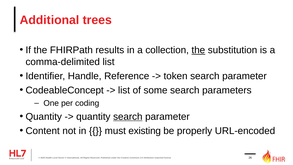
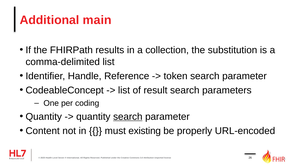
trees: trees -> main
the at (198, 50) underline: present -> none
some: some -> result
